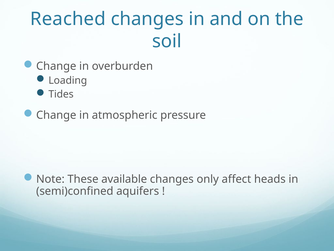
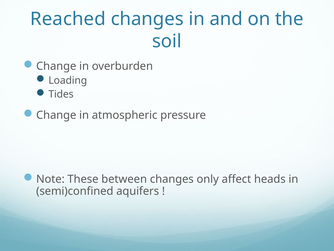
available: available -> between
